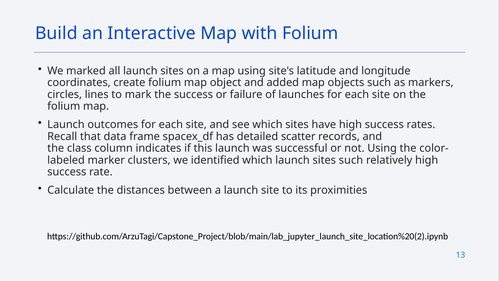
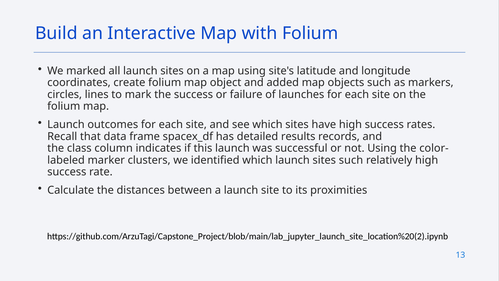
scatter: scatter -> results
